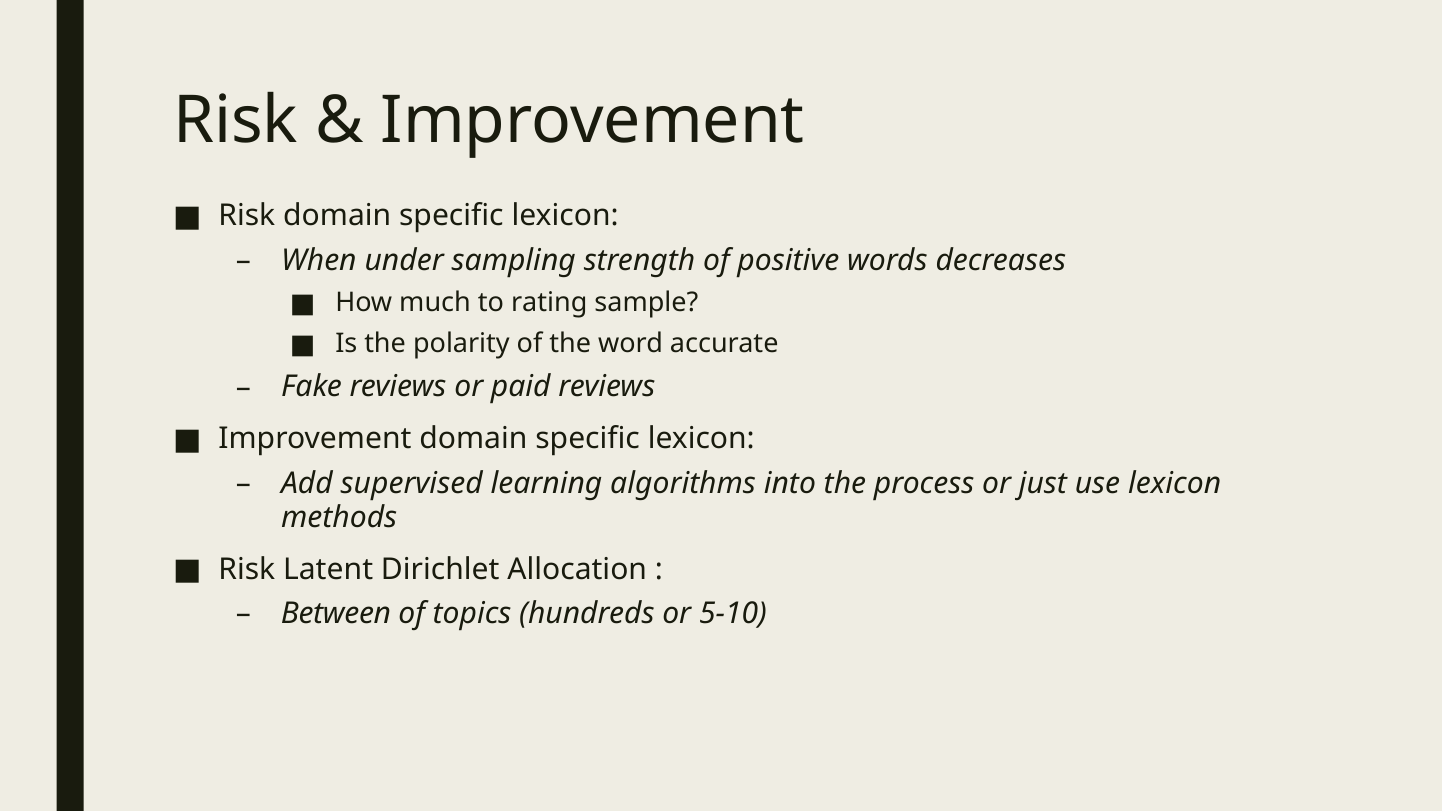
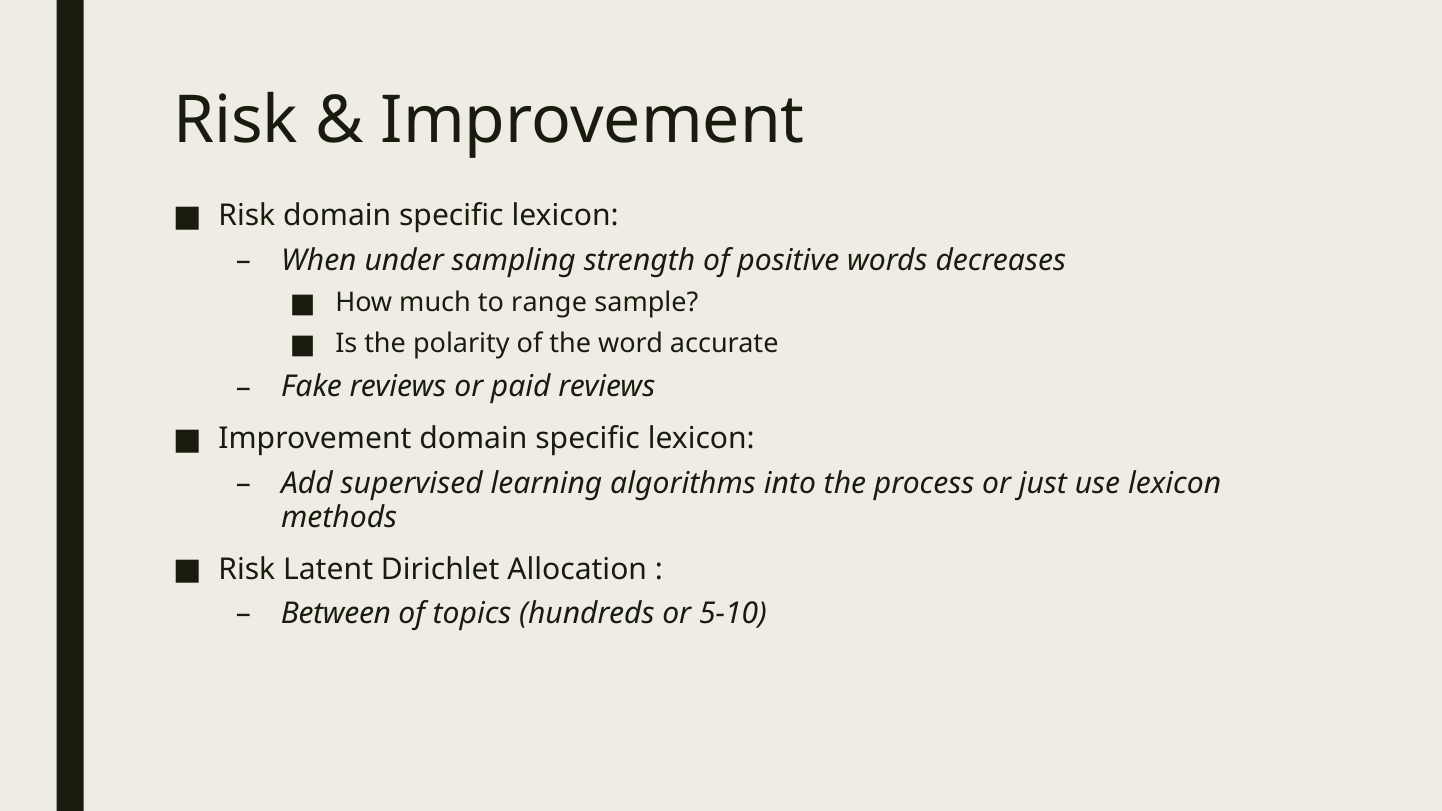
rating: rating -> range
